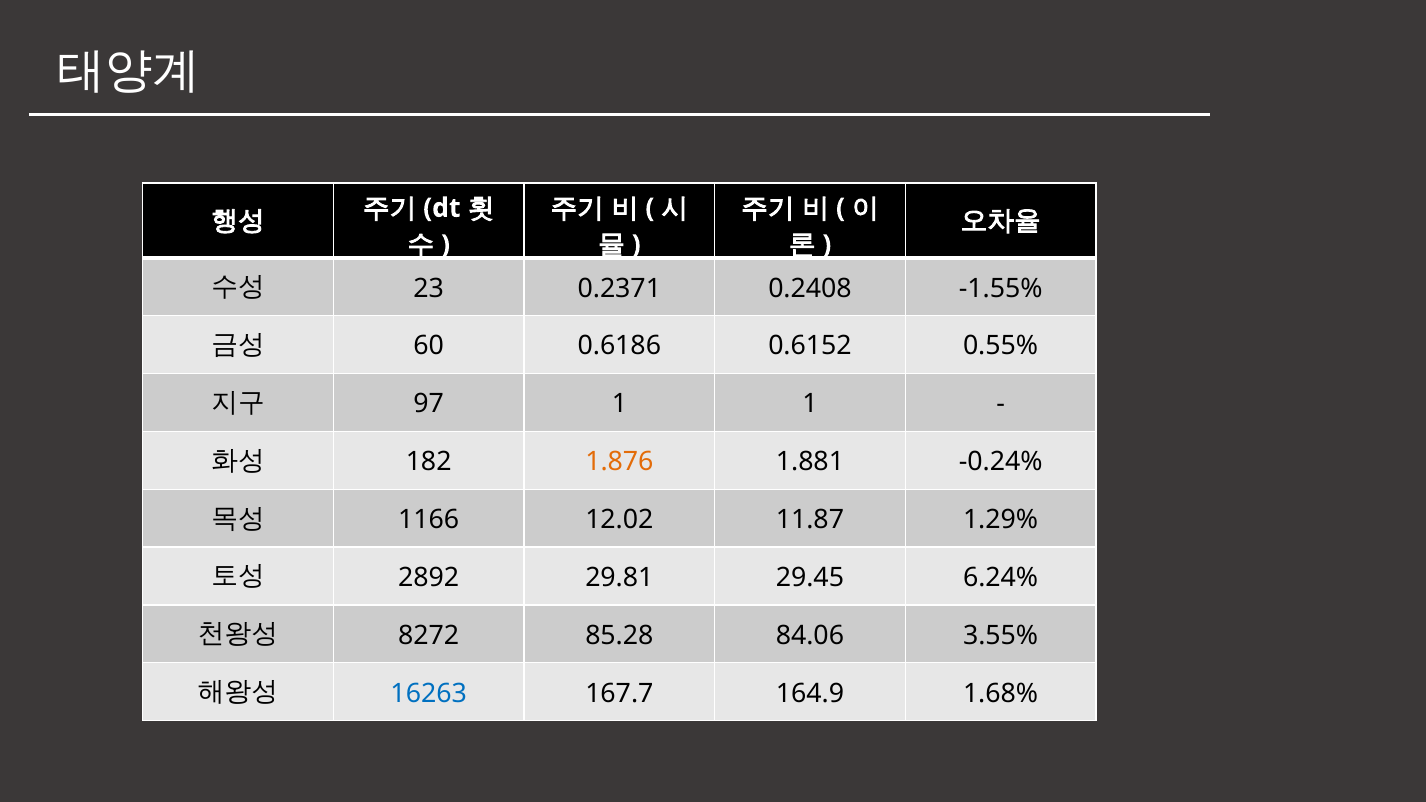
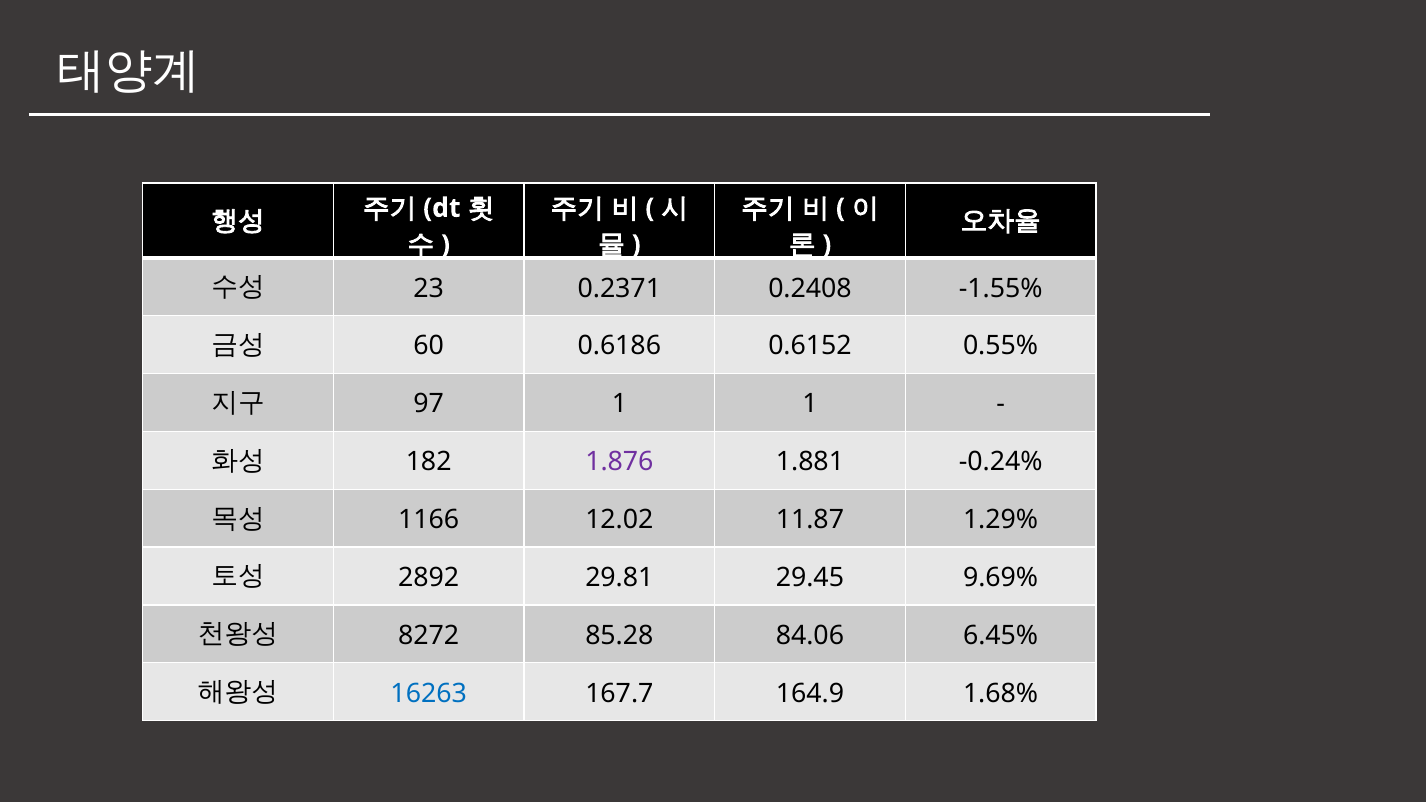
1.876 colour: orange -> purple
6.24%: 6.24% -> 9.69%
3.55%: 3.55% -> 6.45%
